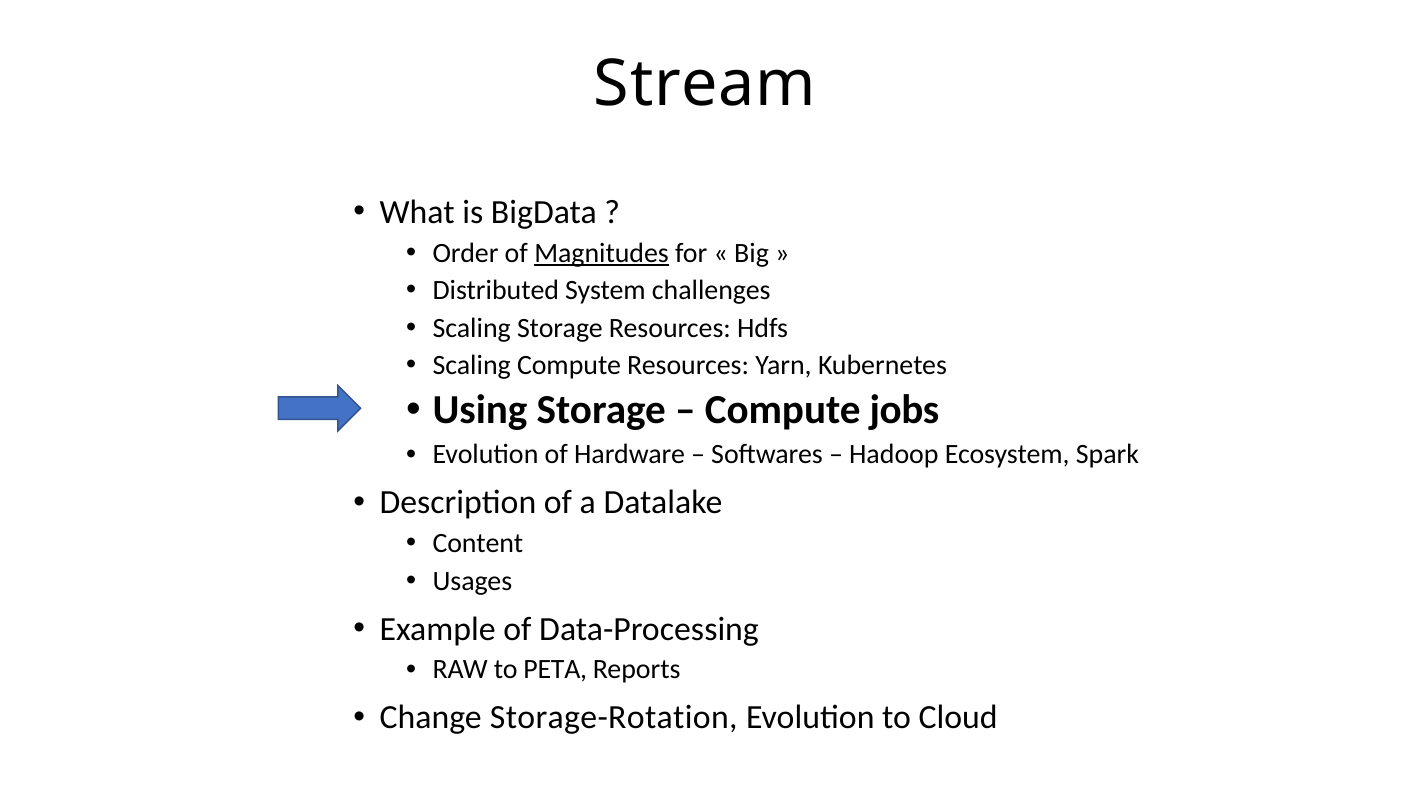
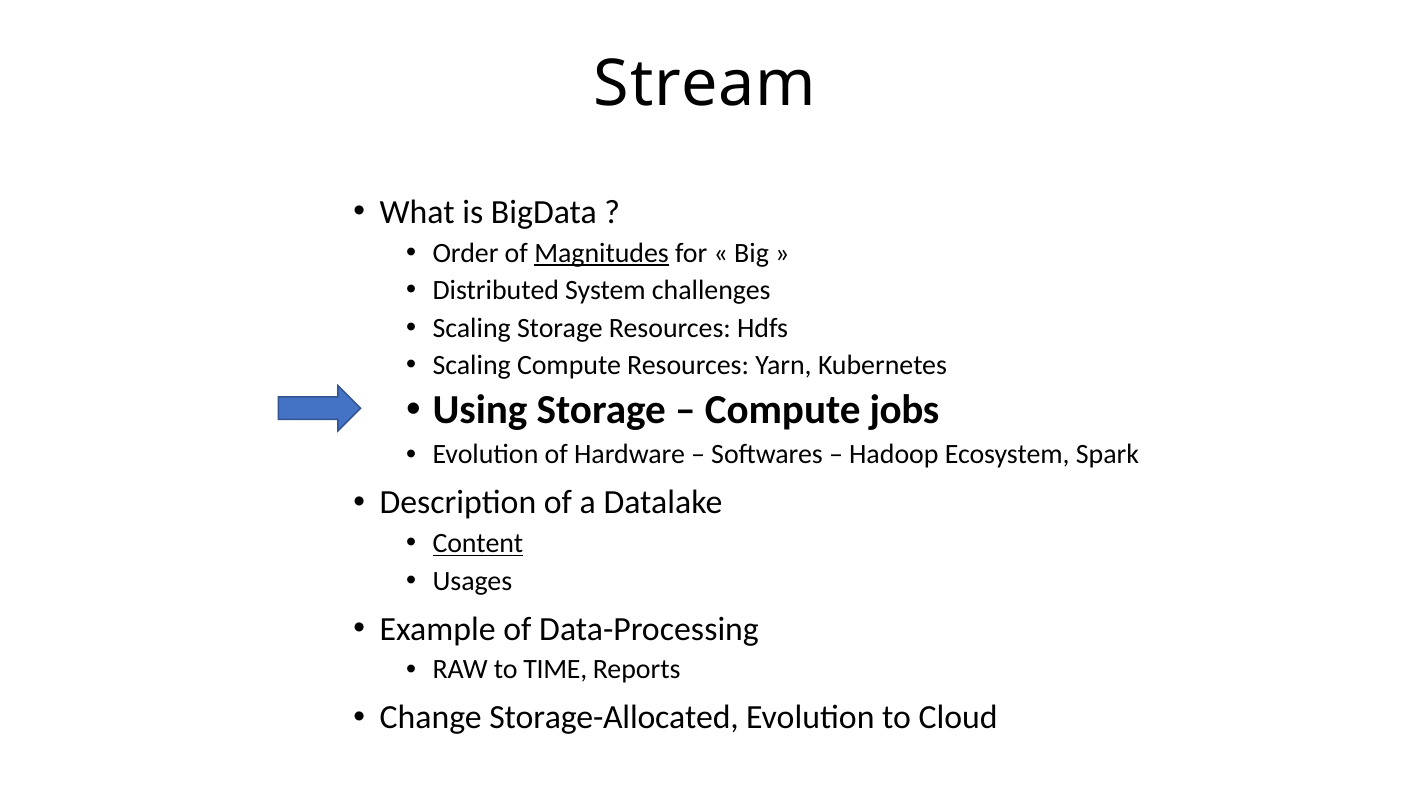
Content underline: none -> present
PETA: PETA -> TIME
Storage-Rotation: Storage-Rotation -> Storage-Allocated
